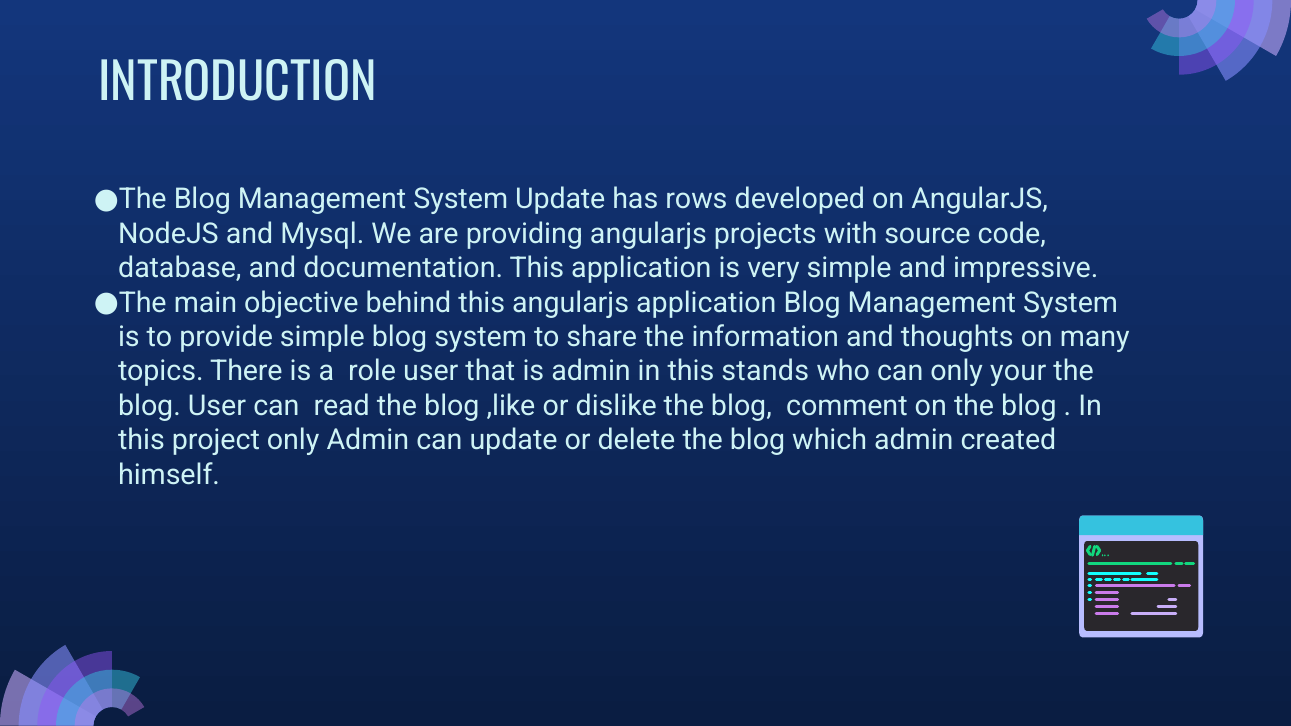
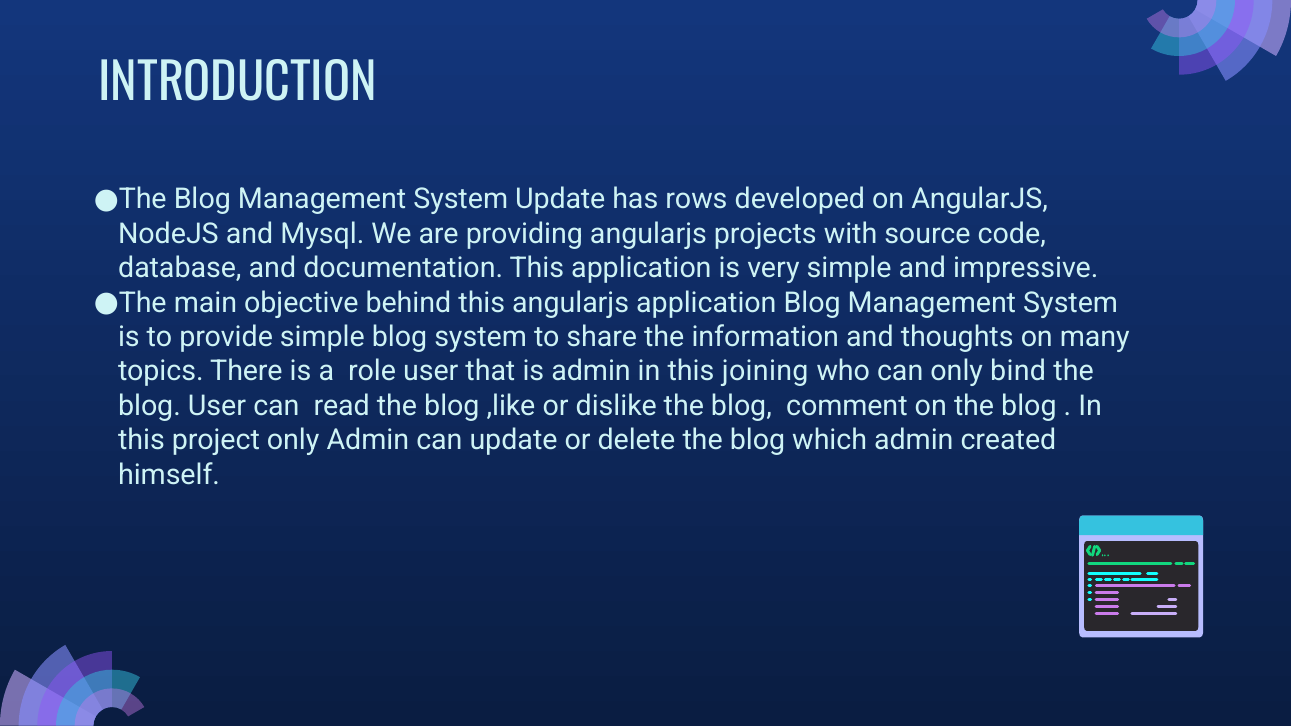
stands: stands -> joining
your: your -> bind
